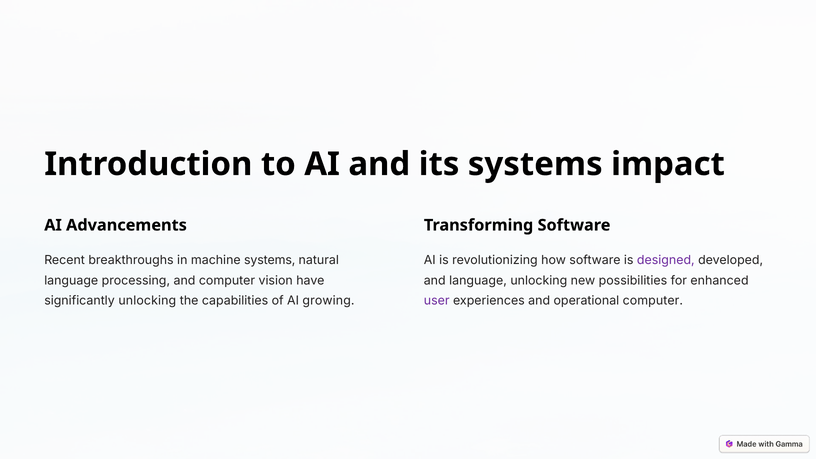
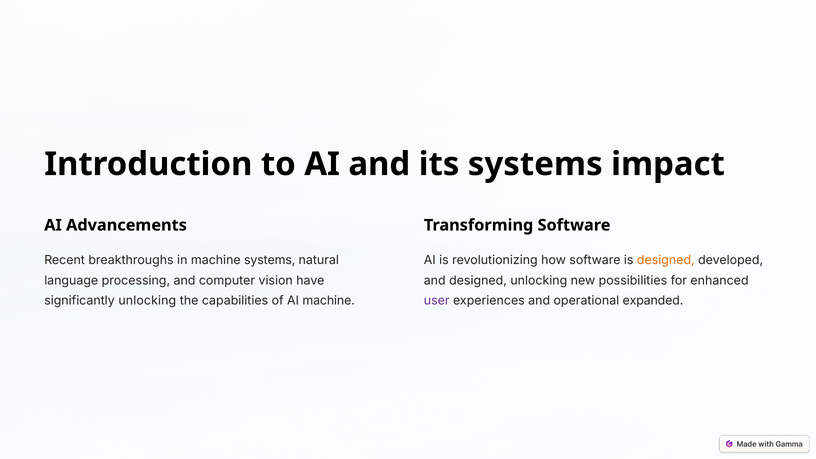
designed at (666, 260) colour: purple -> orange
and language: language -> designed
AI growing: growing -> machine
operational computer: computer -> expanded
